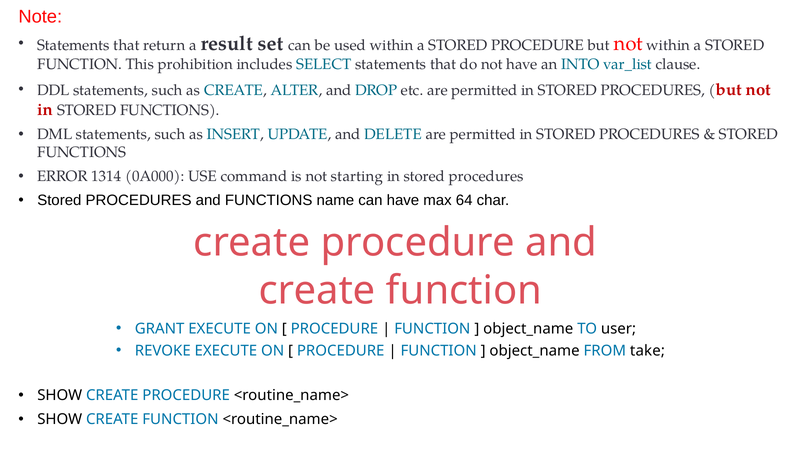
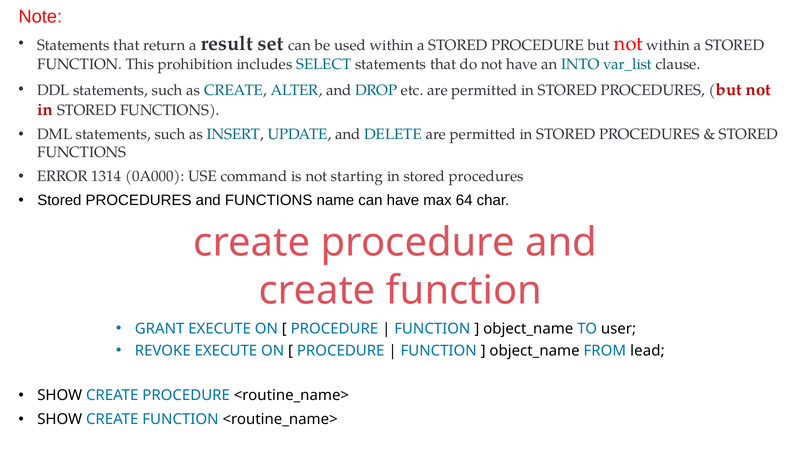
take: take -> lead
